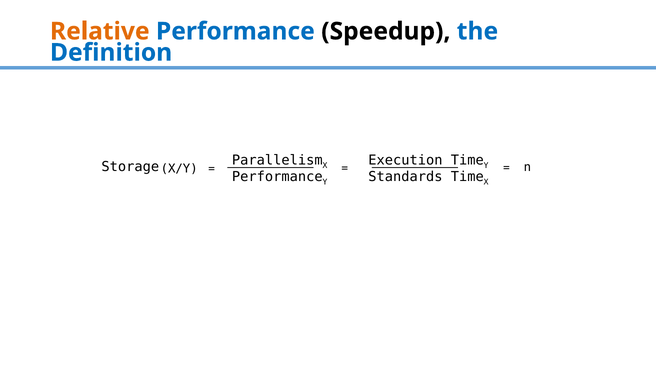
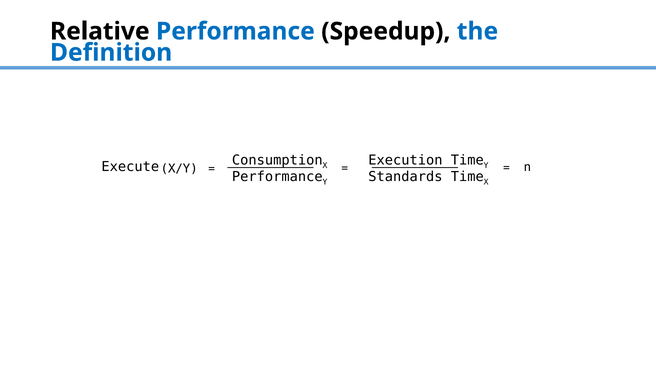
Relative colour: orange -> black
Parallelism: Parallelism -> Consumption
Storage: Storage -> Execute
